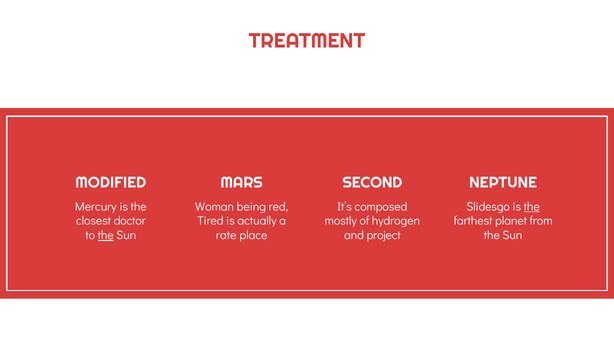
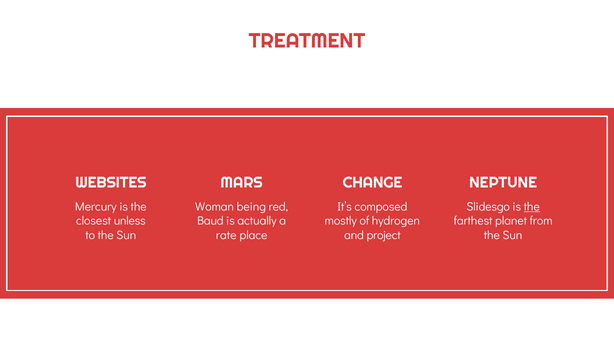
MODIFIED: MODIFIED -> WEBSITES
SECOND: SECOND -> CHANGE
doctor: doctor -> unless
Tired: Tired -> Baud
the at (106, 235) underline: present -> none
